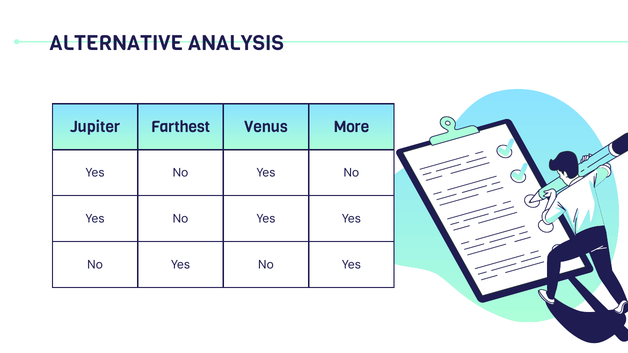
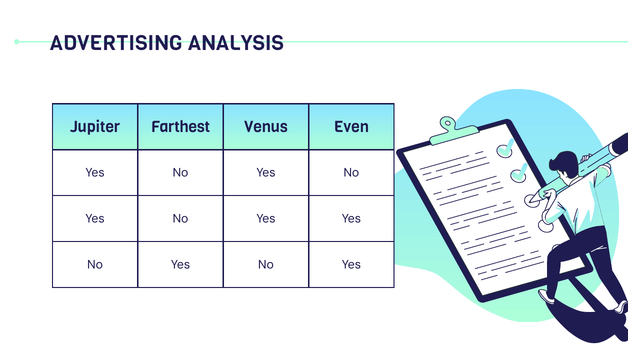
ALTERNATIVE: ALTERNATIVE -> ADVERTISING
More: More -> Even
